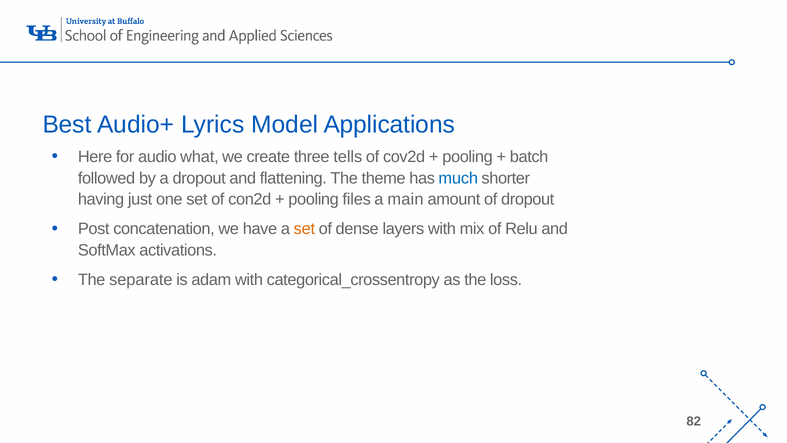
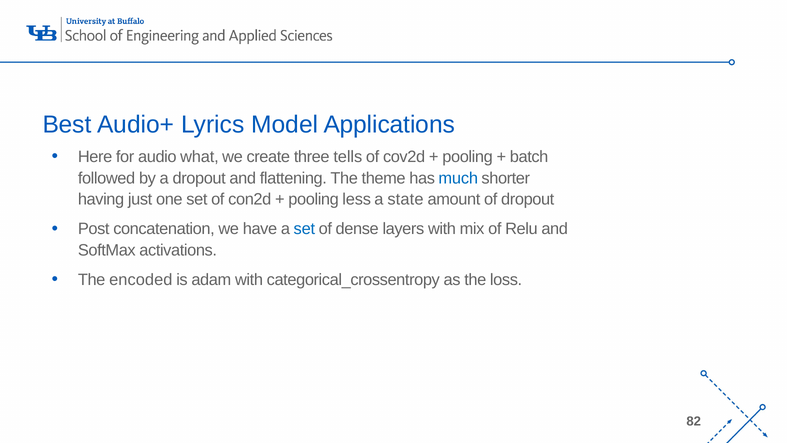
files: files -> less
main: main -> state
set at (304, 229) colour: orange -> blue
separate: separate -> encoded
